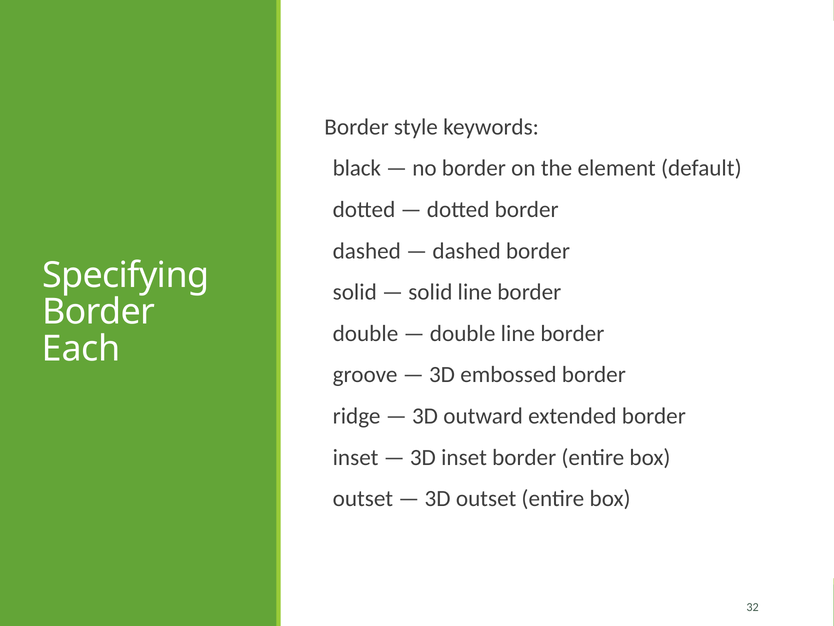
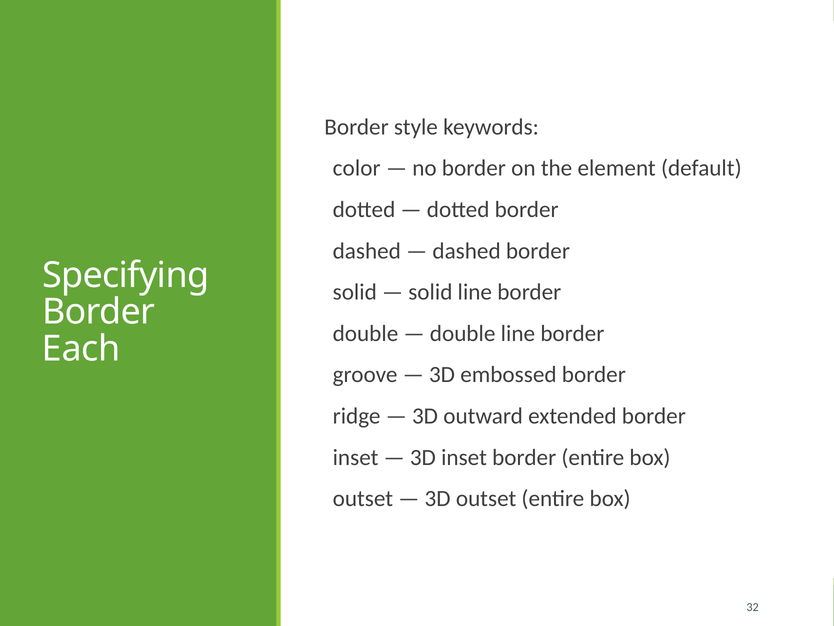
black: black -> color
